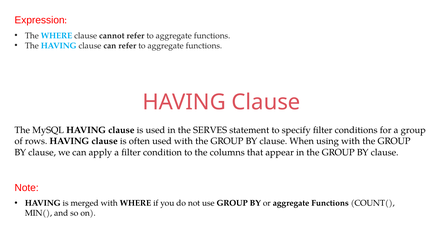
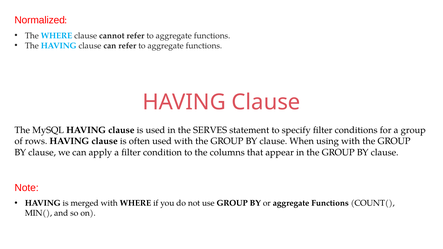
Expression: Expression -> Normalized
